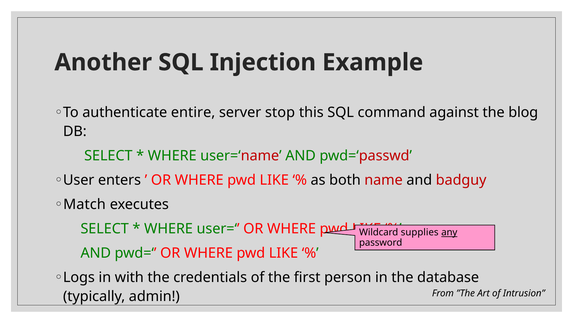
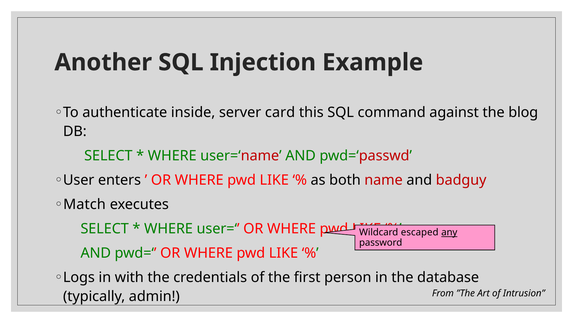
entire: entire -> inside
stop: stop -> card
supplies: supplies -> escaped
